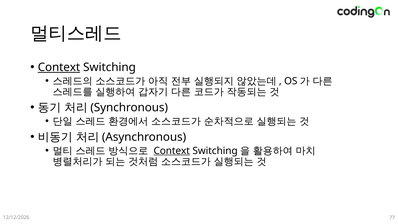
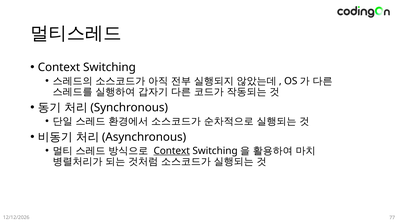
Context at (59, 67) underline: present -> none
